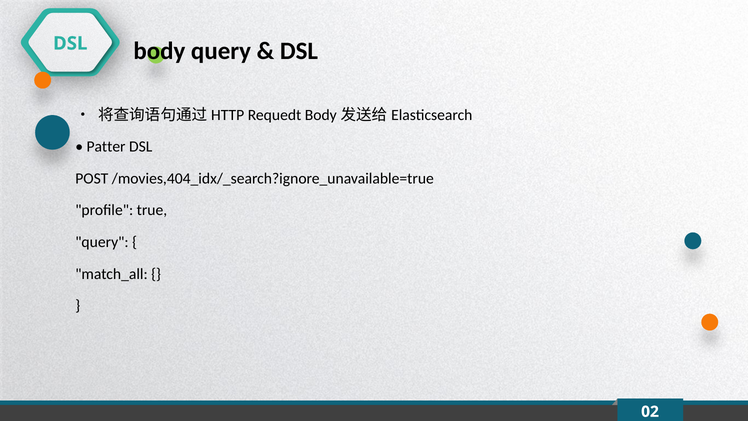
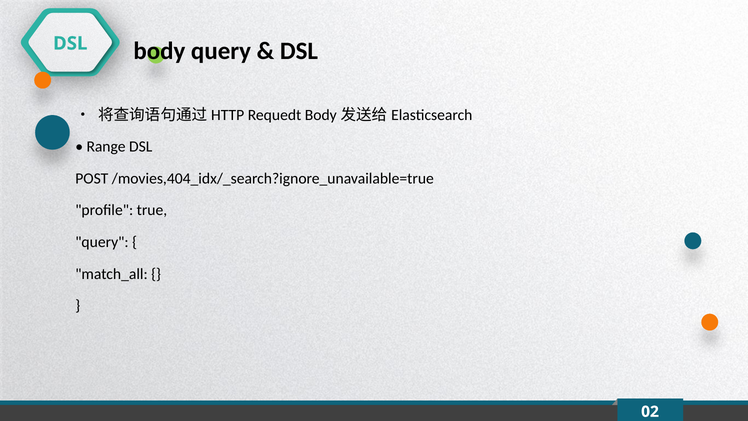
Patter: Patter -> Range
